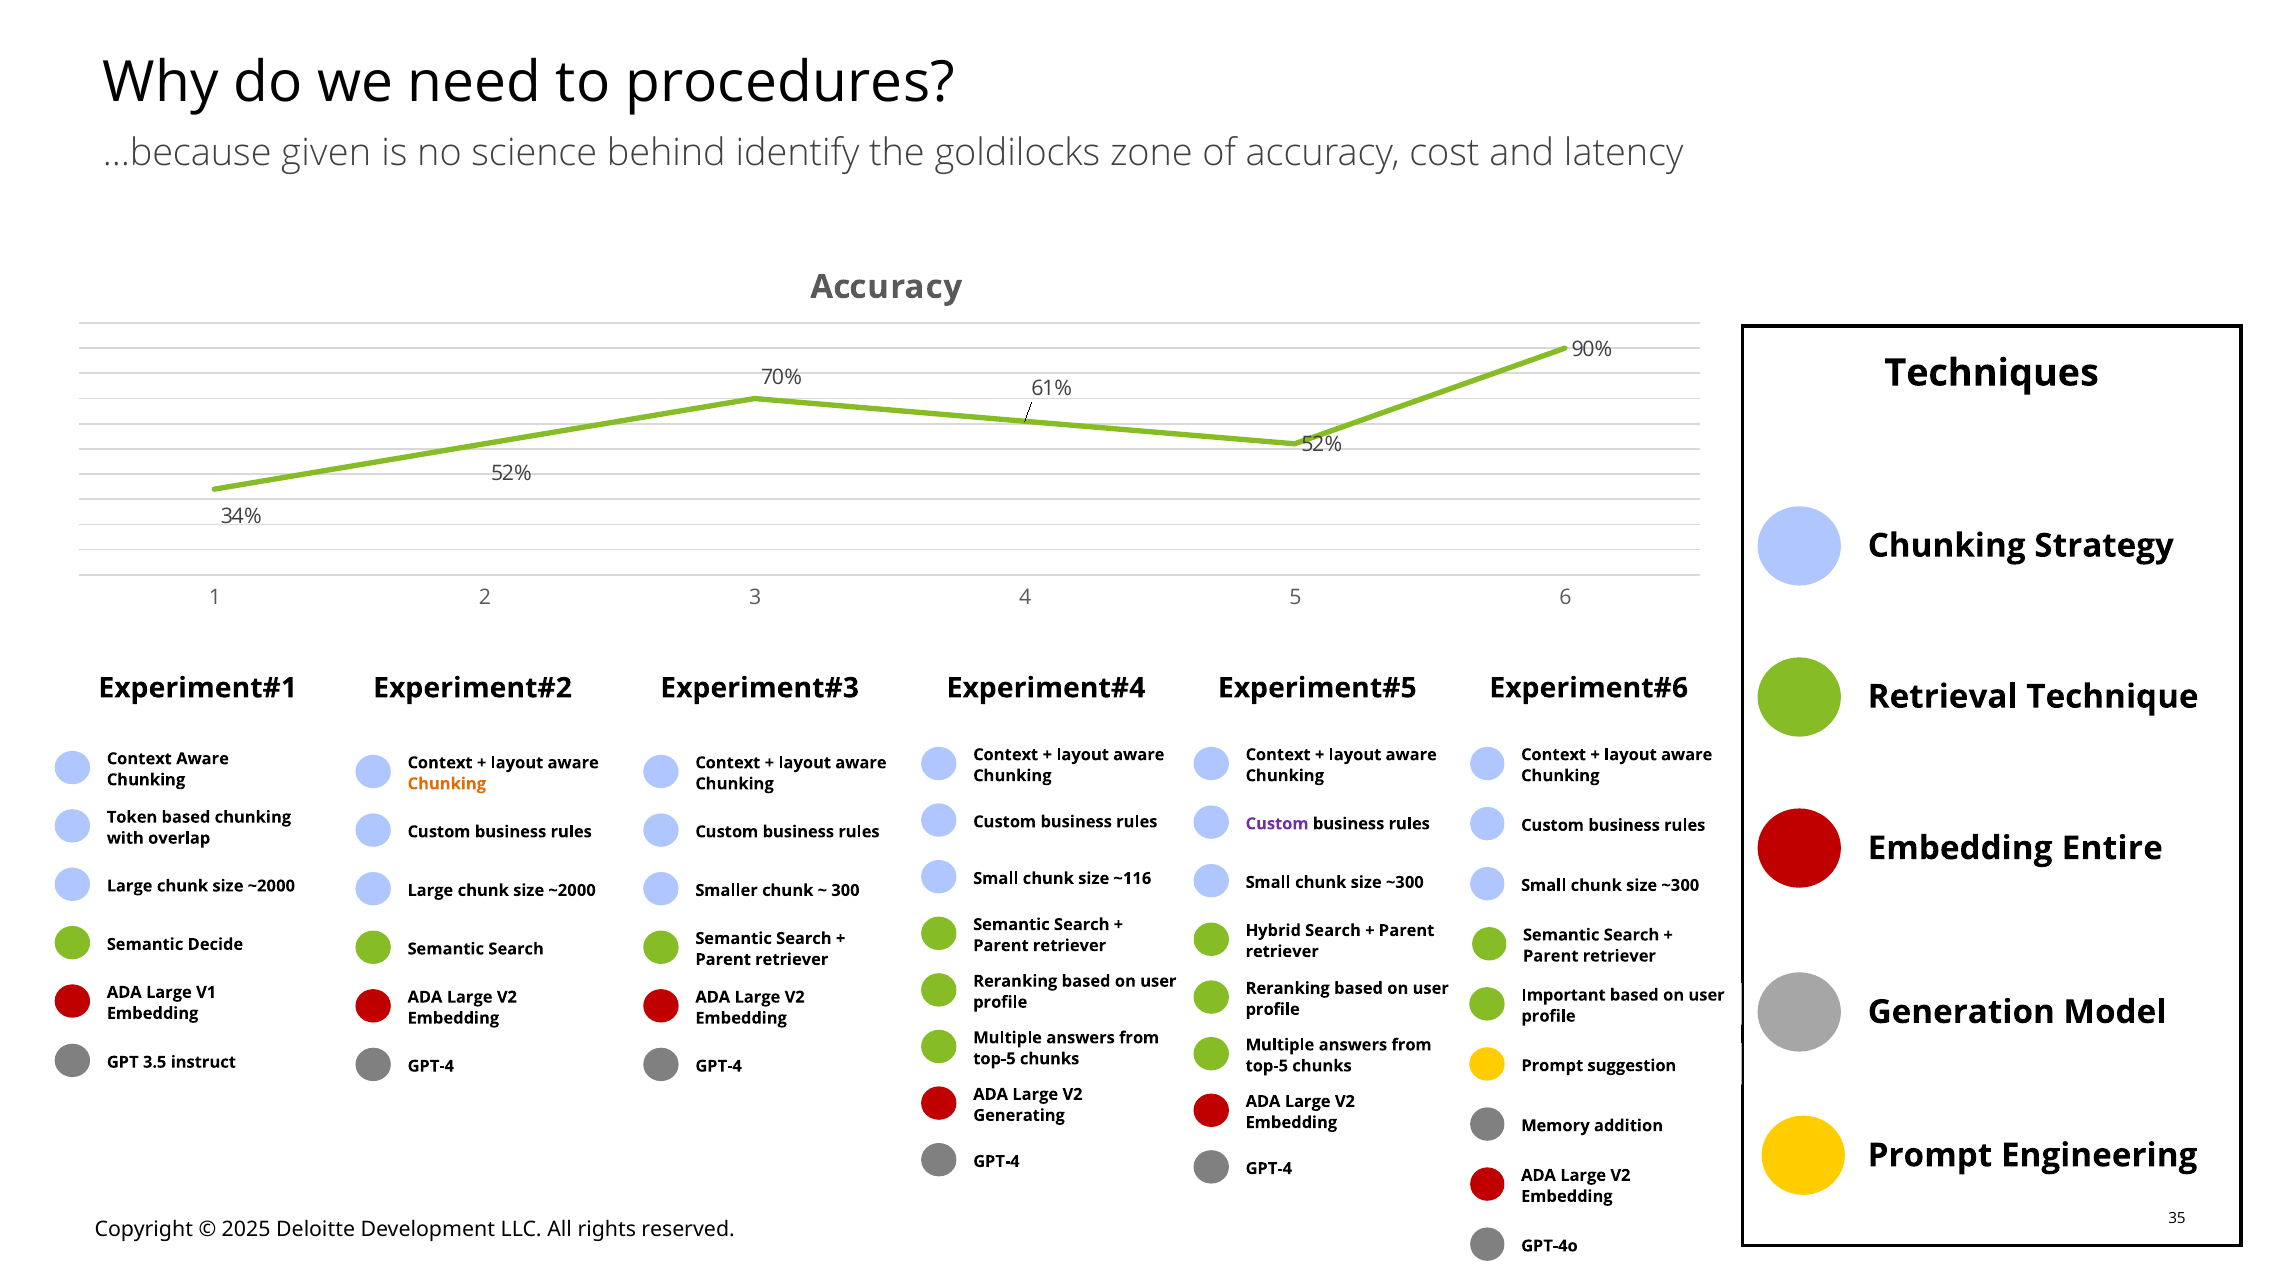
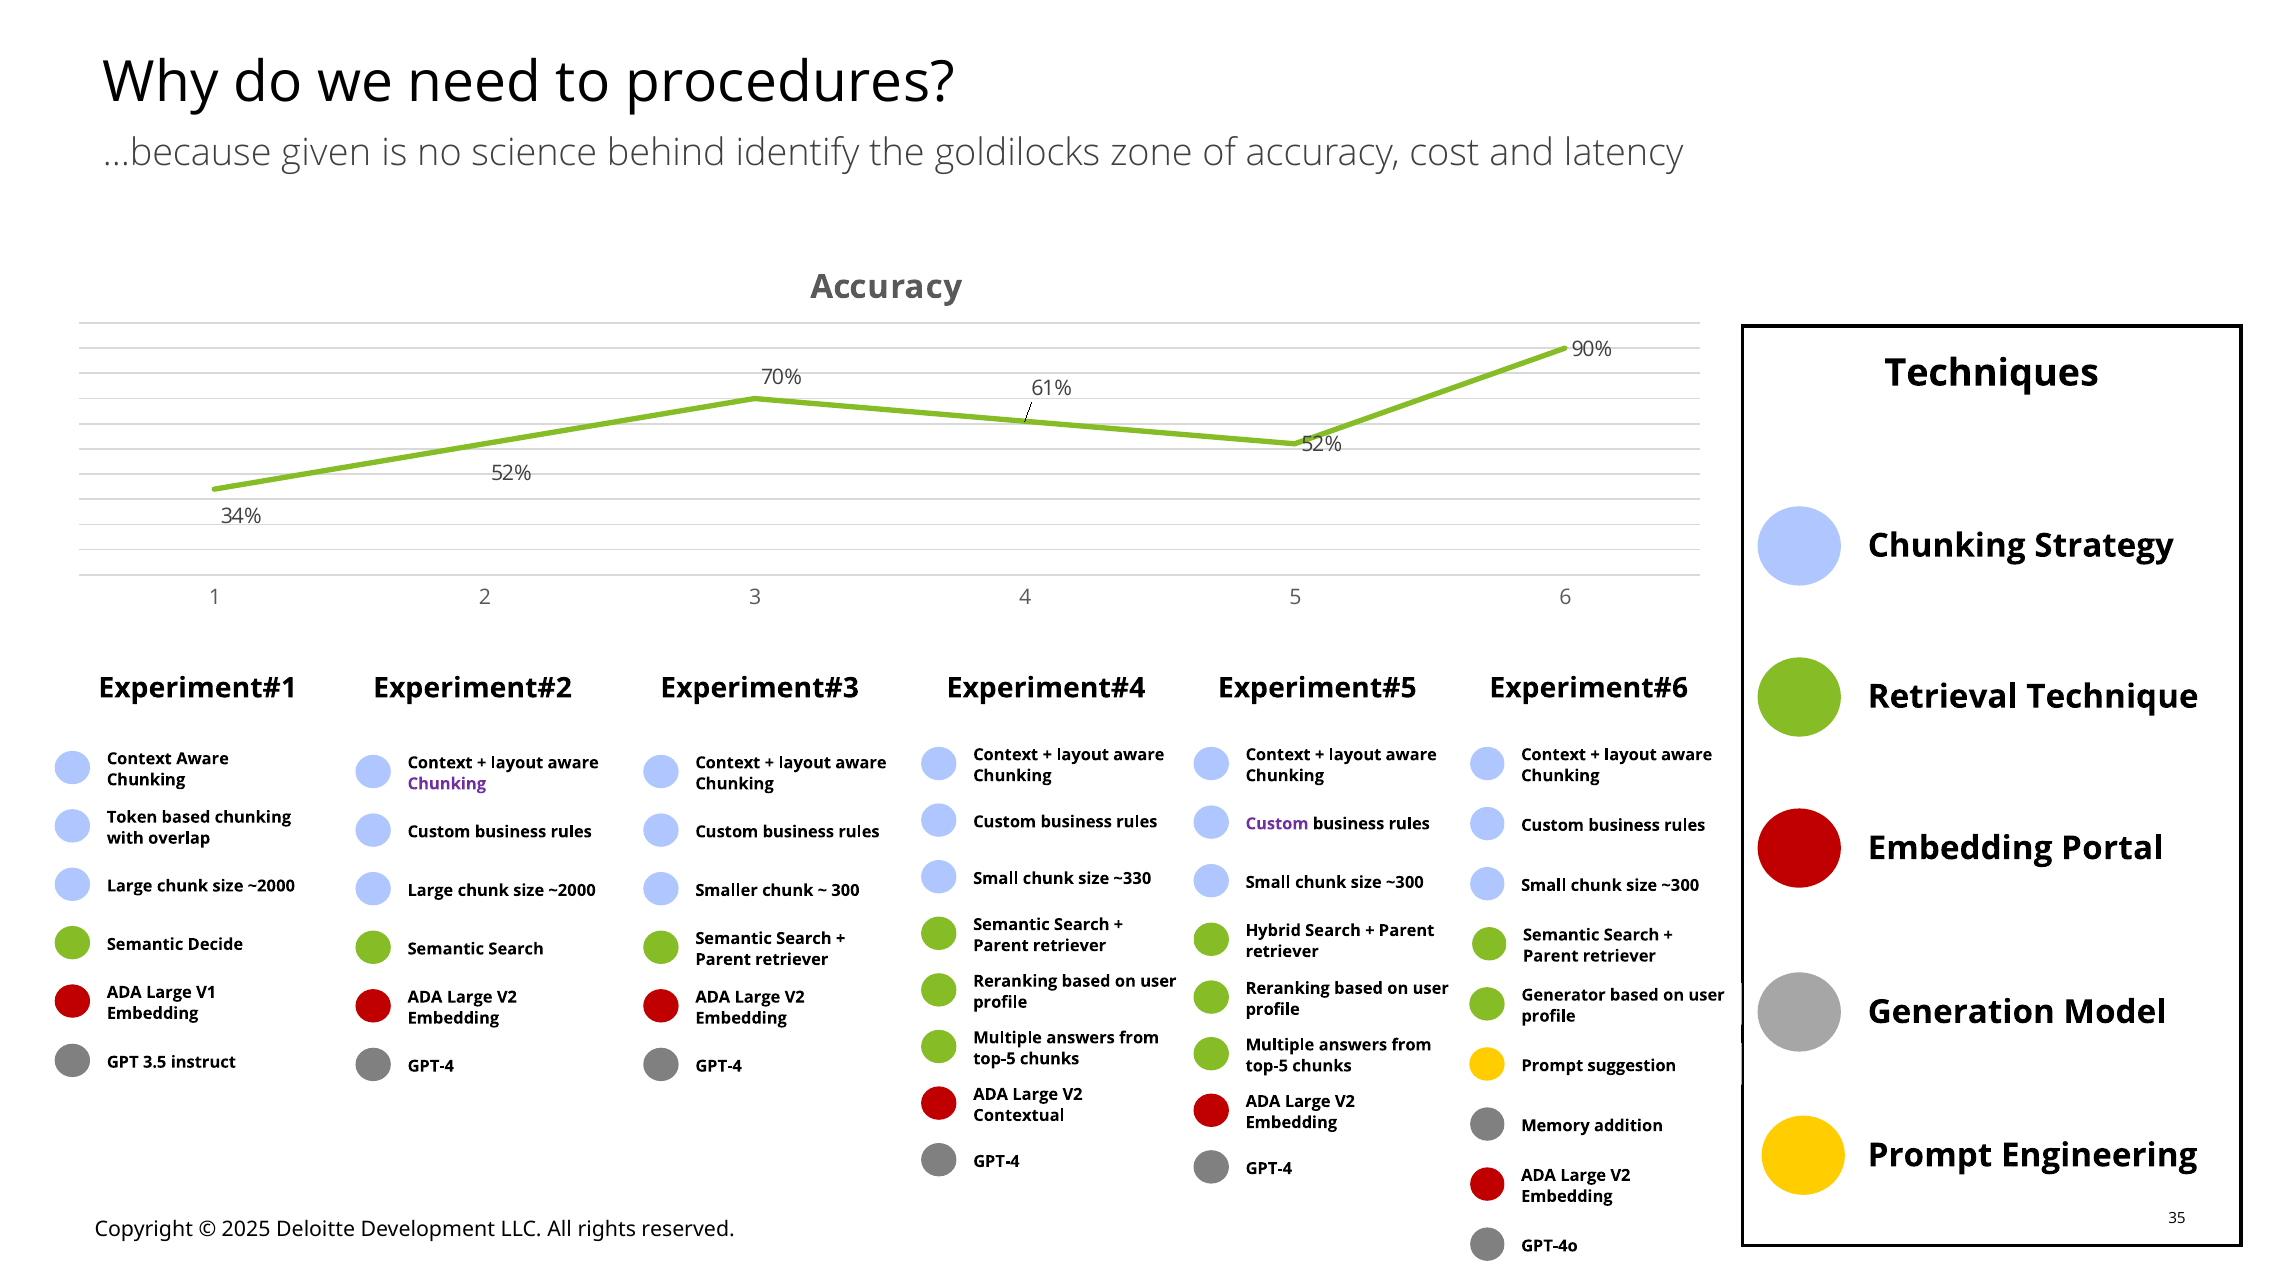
Chunking at (447, 784) colour: orange -> purple
Entire: Entire -> Portal
~116: ~116 -> ~330
Important: Important -> Generator
Generating: Generating -> Contextual
